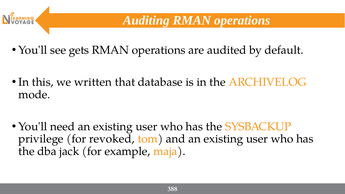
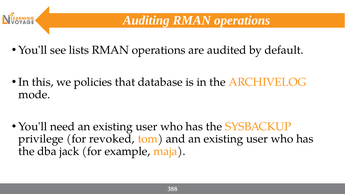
gets: gets -> lists
written: written -> policies
